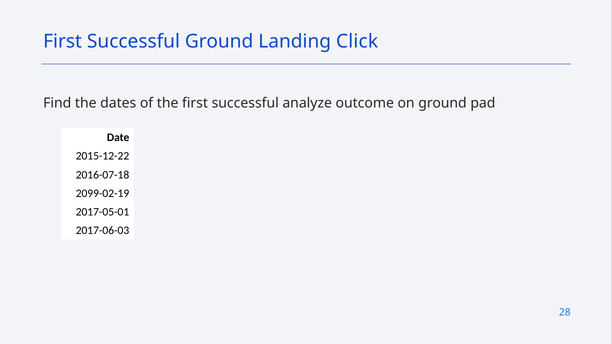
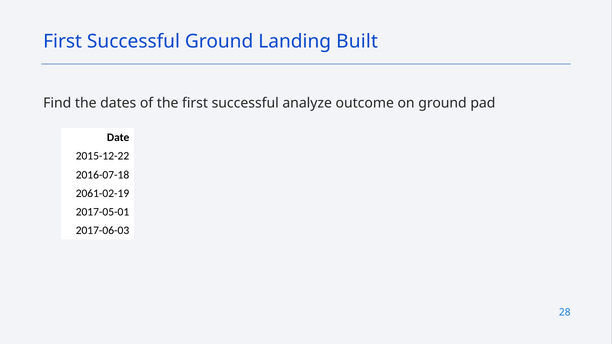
Click: Click -> Built
2099-02-19: 2099-02-19 -> 2061-02-19
